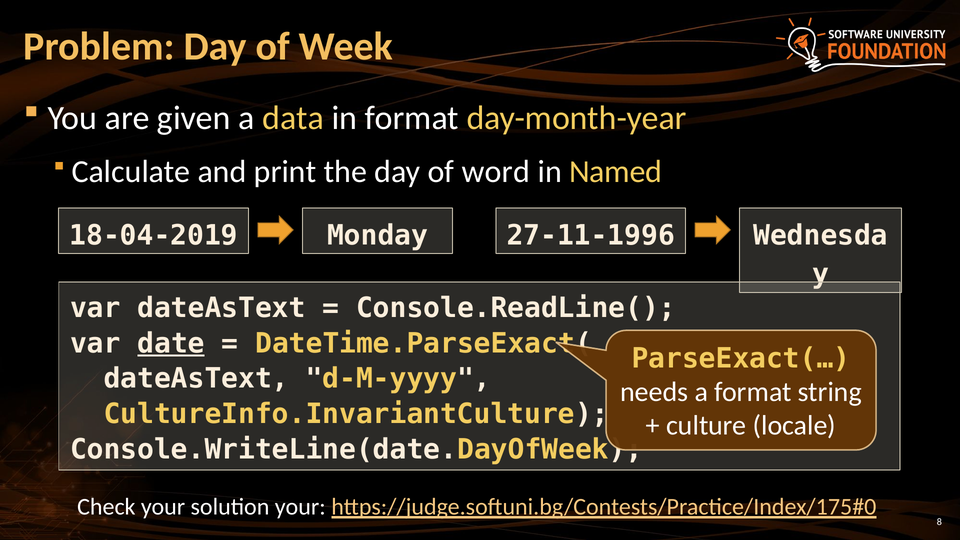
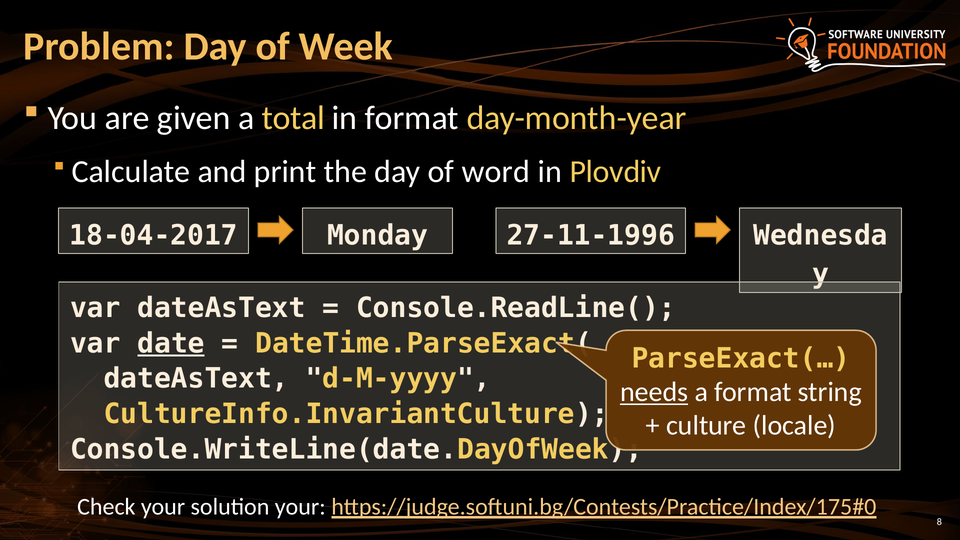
data: data -> total
Named: Named -> Plovdiv
18-04-2019: 18-04-2019 -> 18-04-2017
needs underline: none -> present
